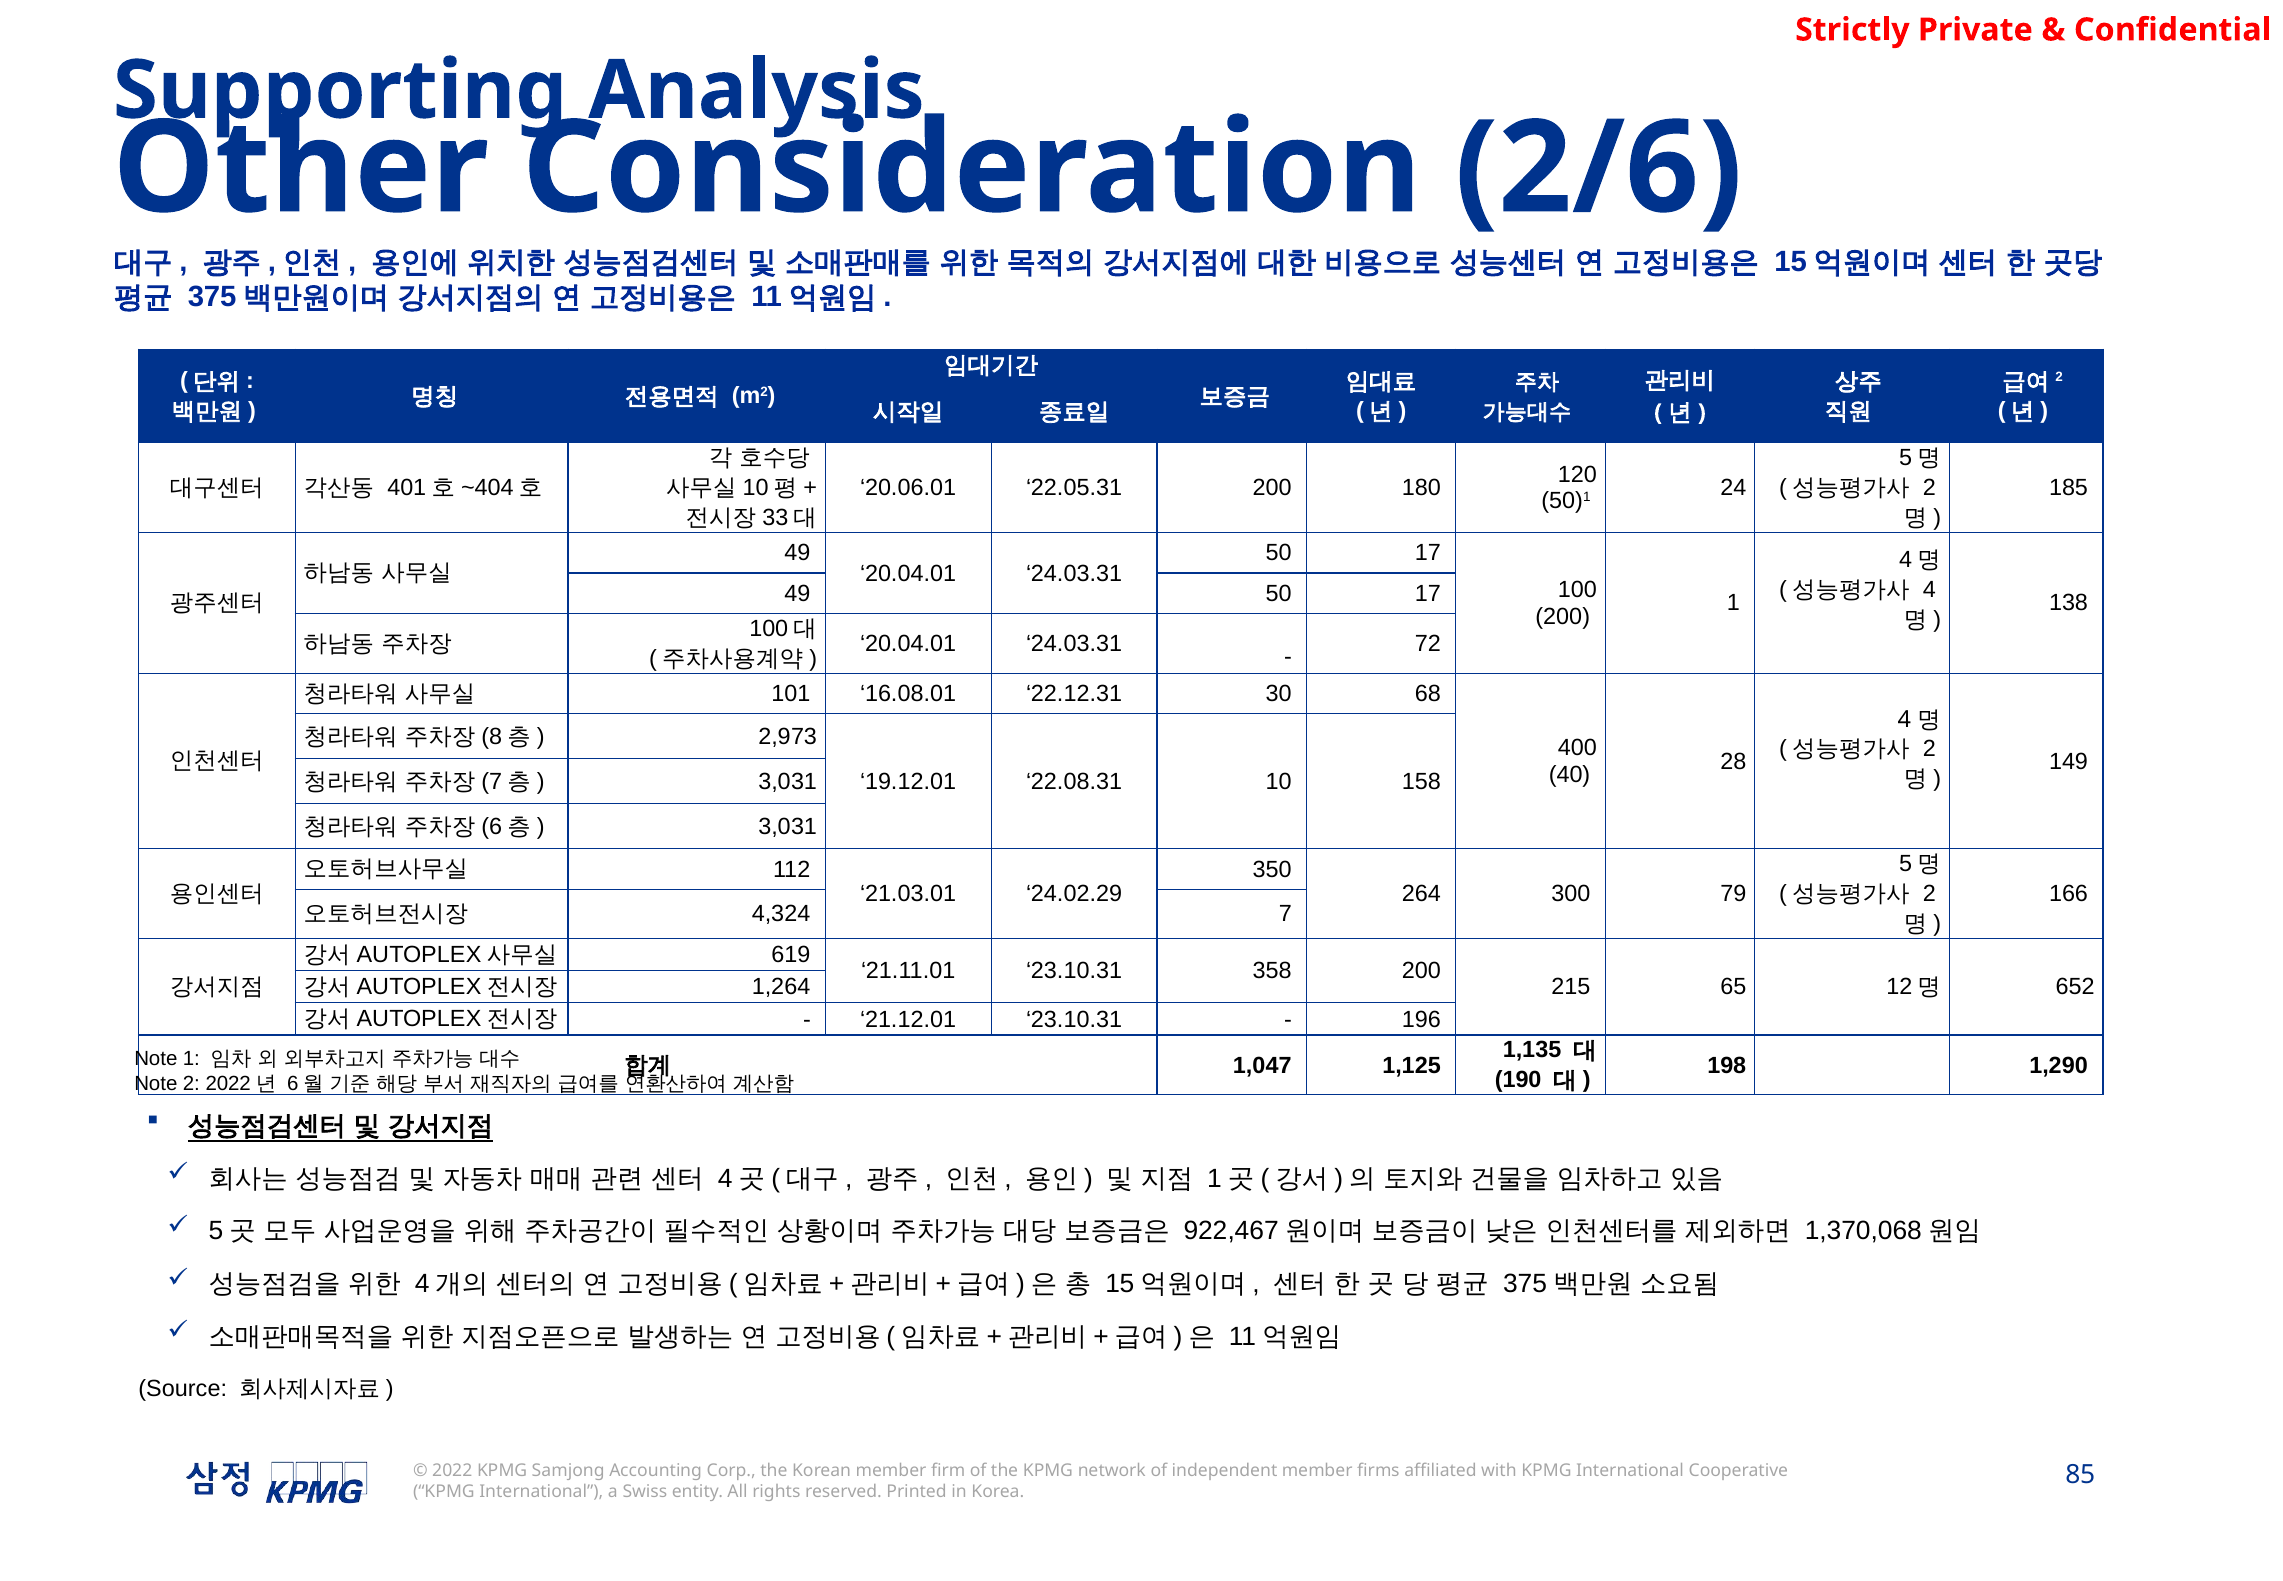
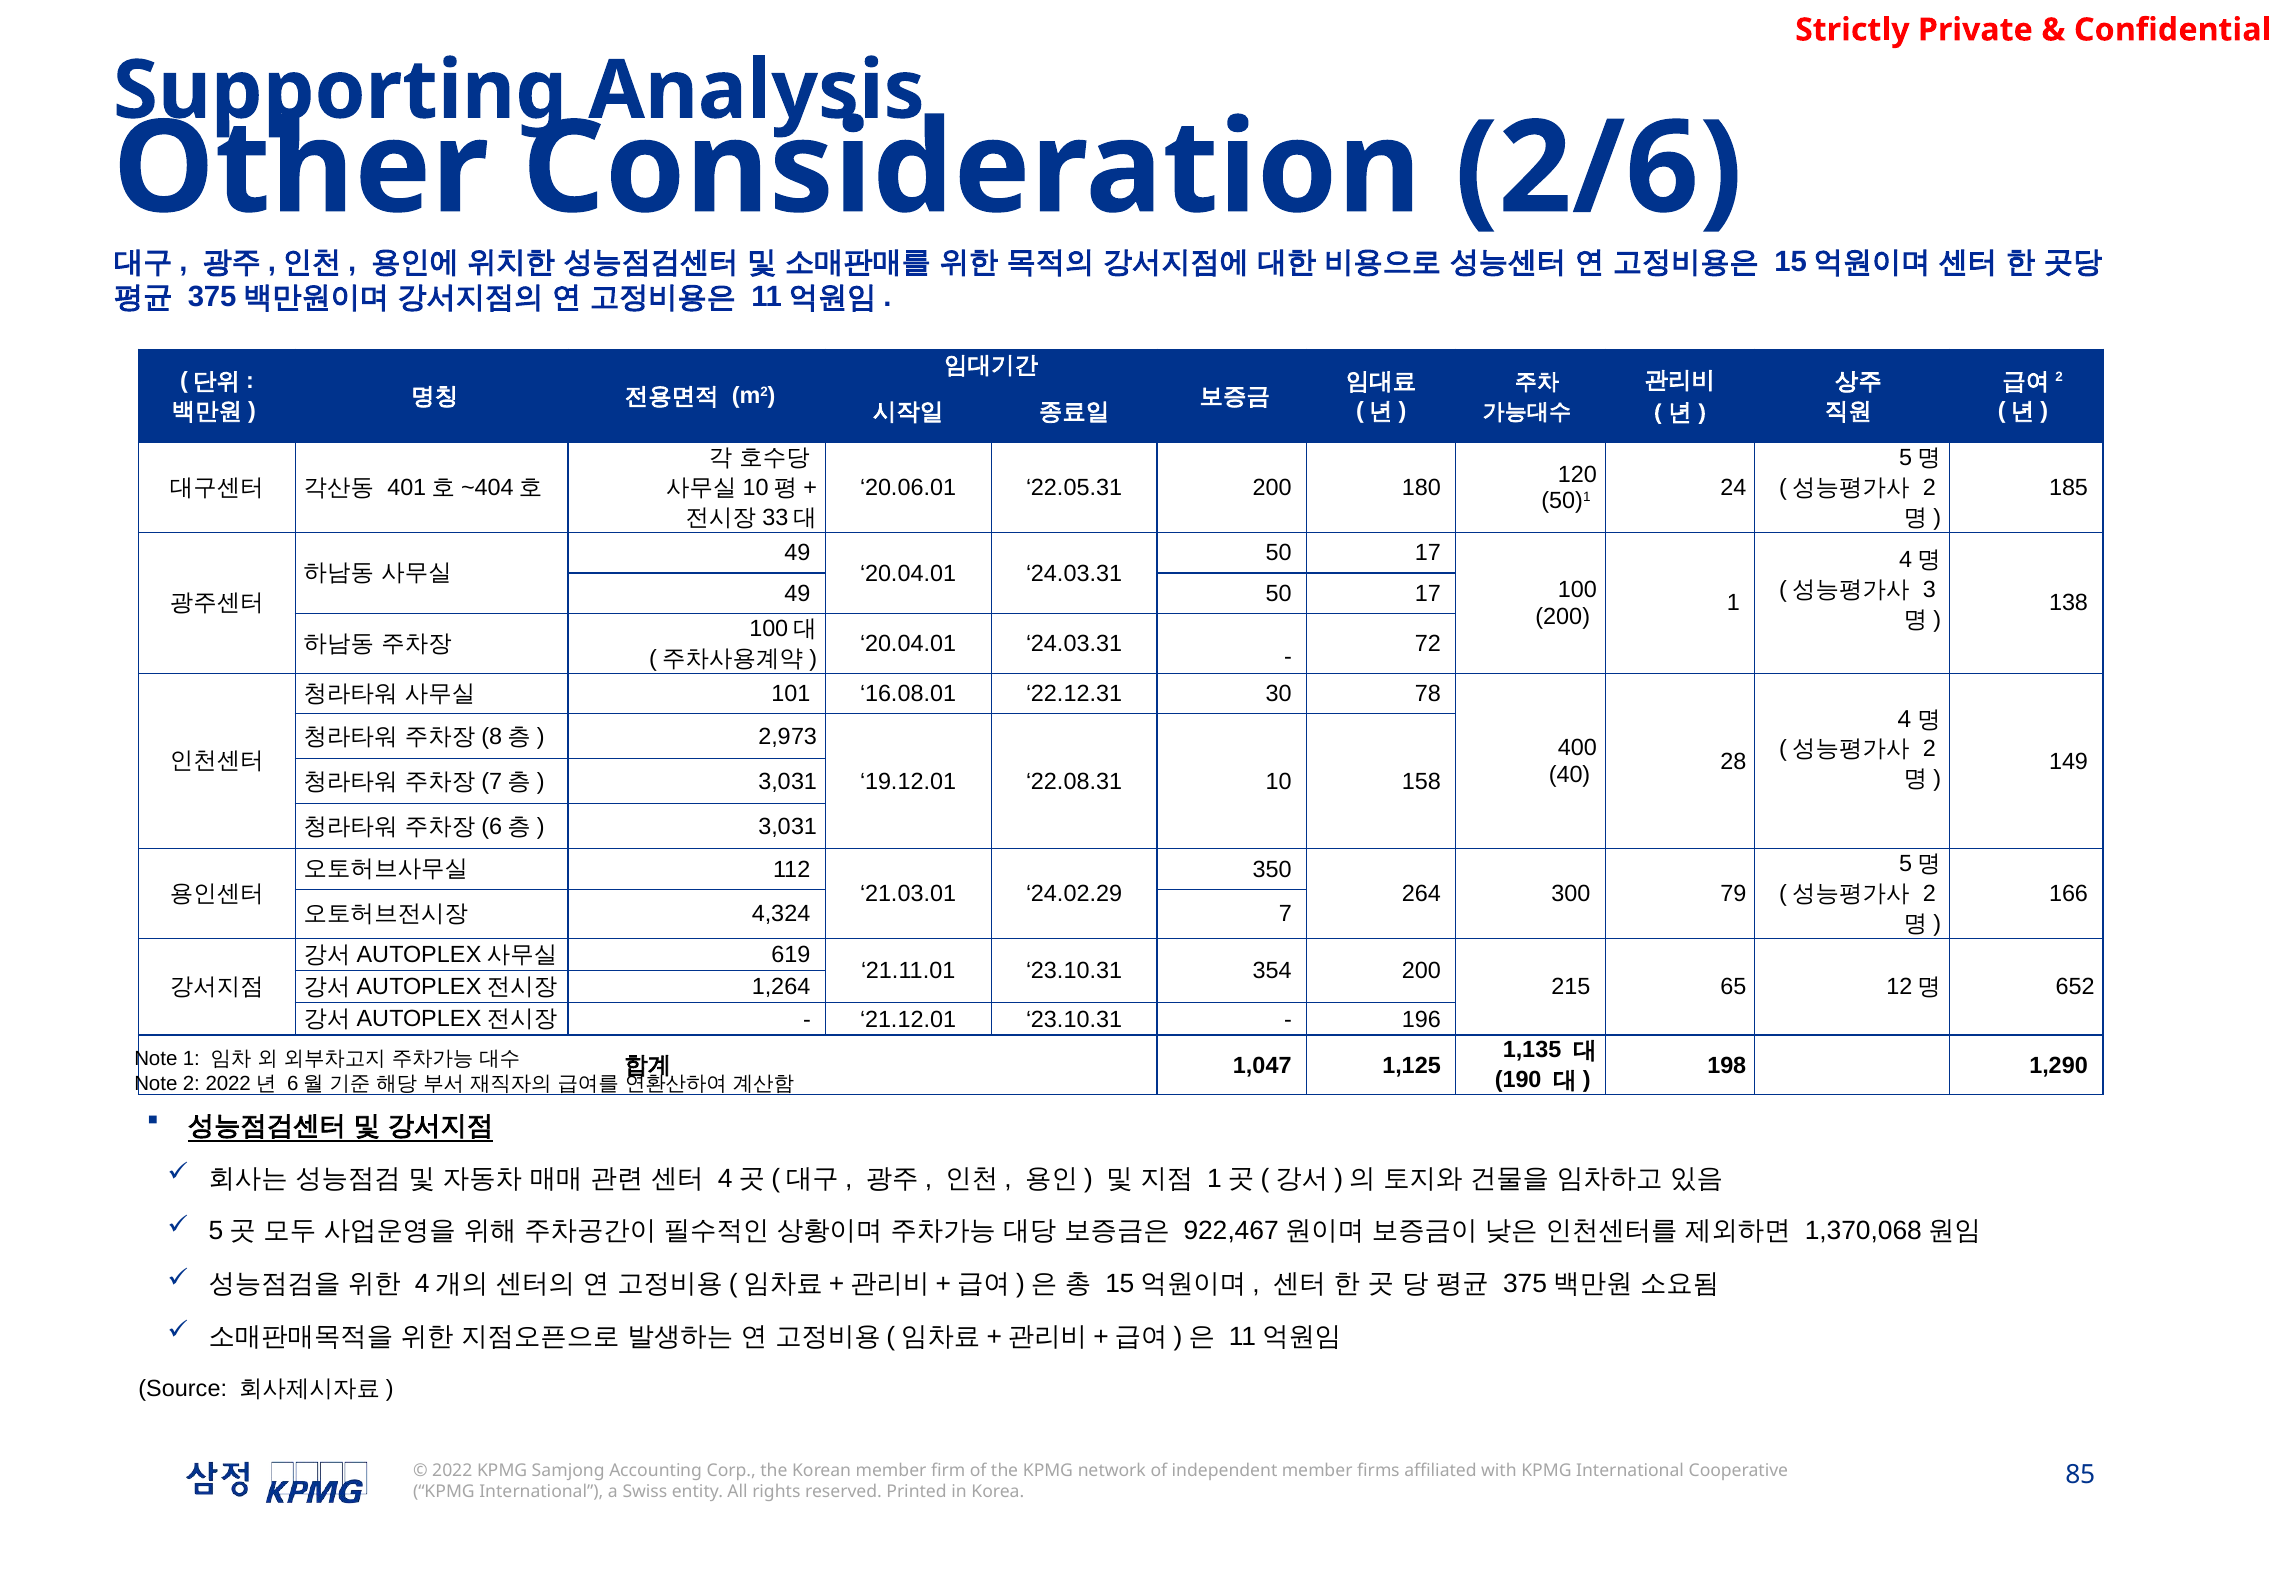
4 at (1929, 590): 4 -> 3
68: 68 -> 78
358: 358 -> 354
